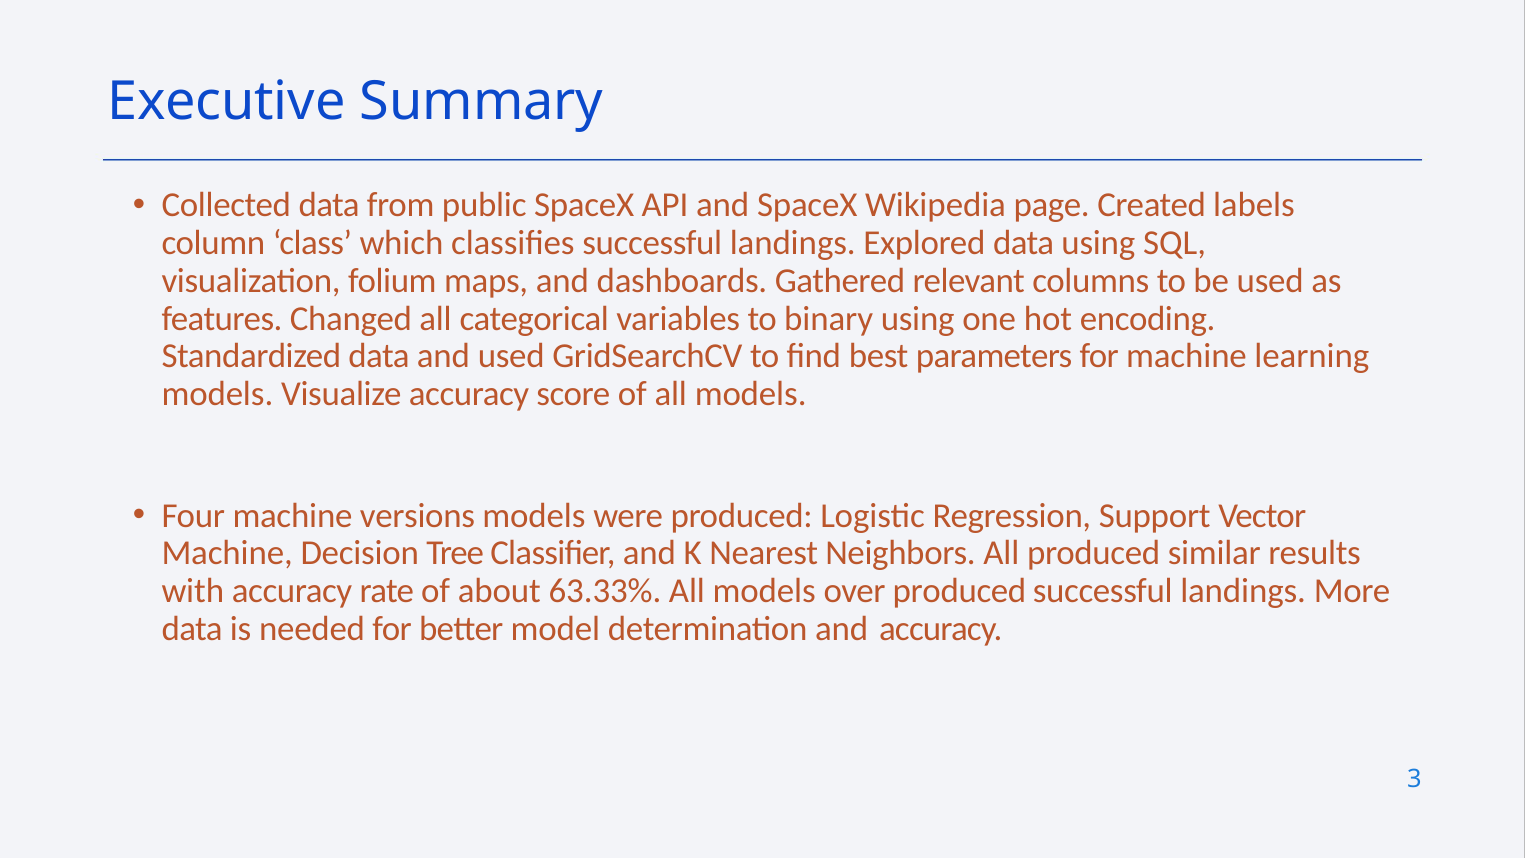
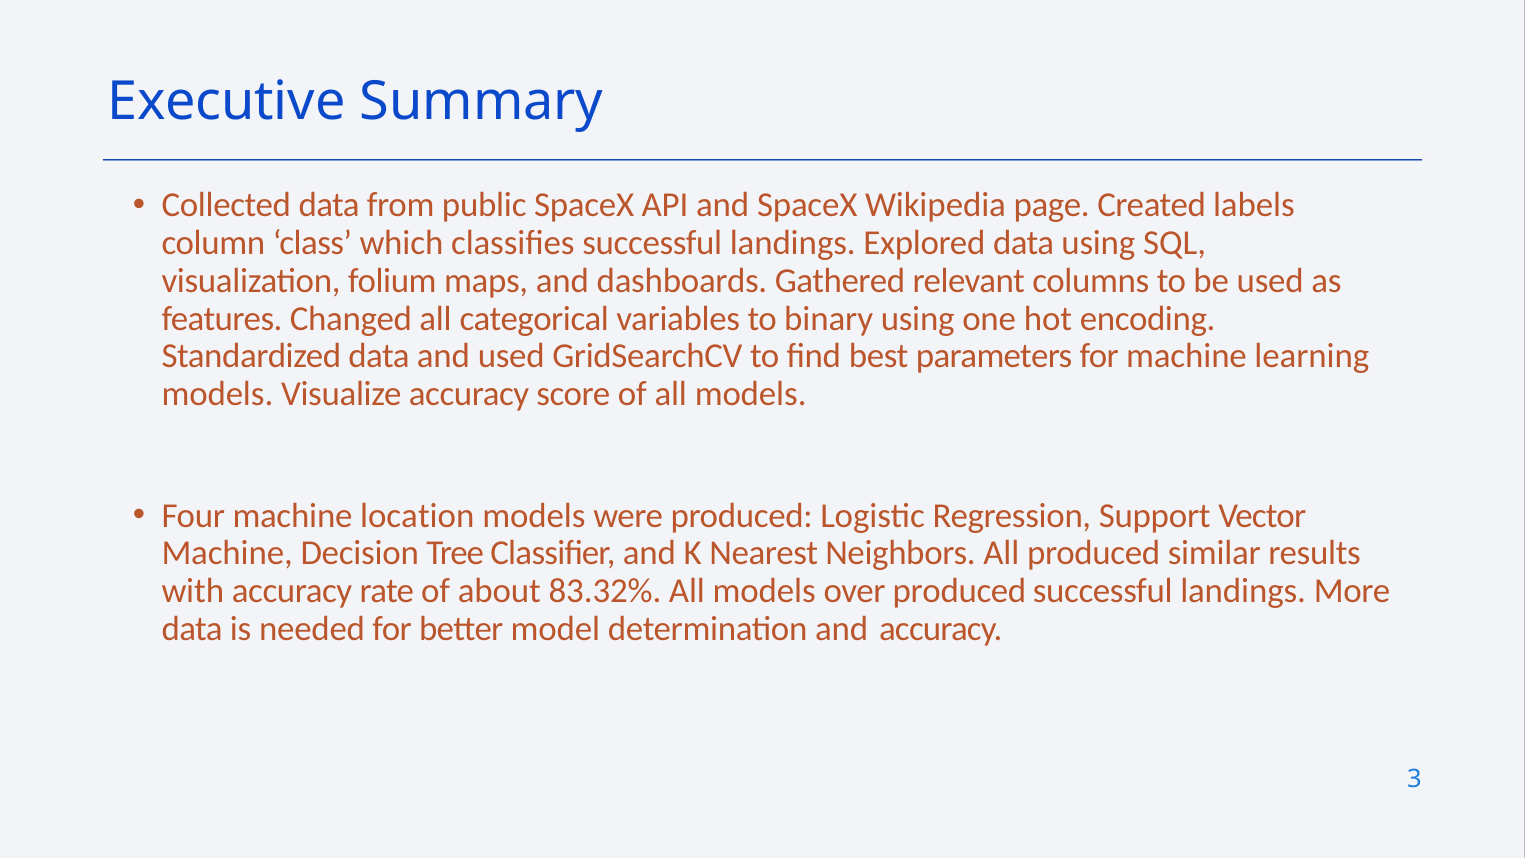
versions: versions -> location
63.33%: 63.33% -> 83.32%
